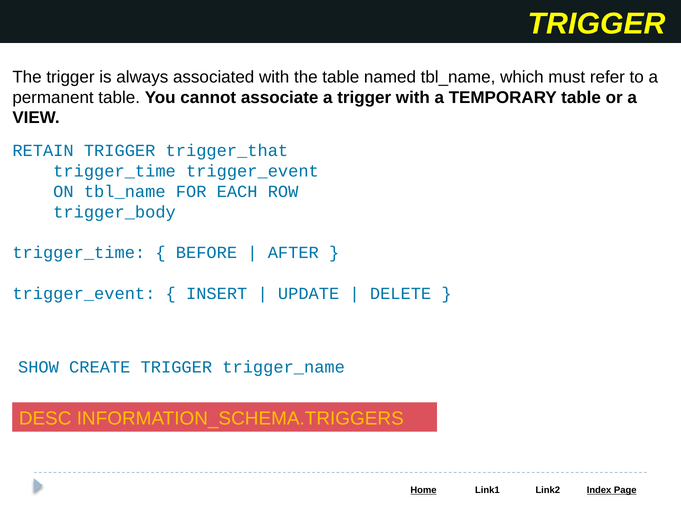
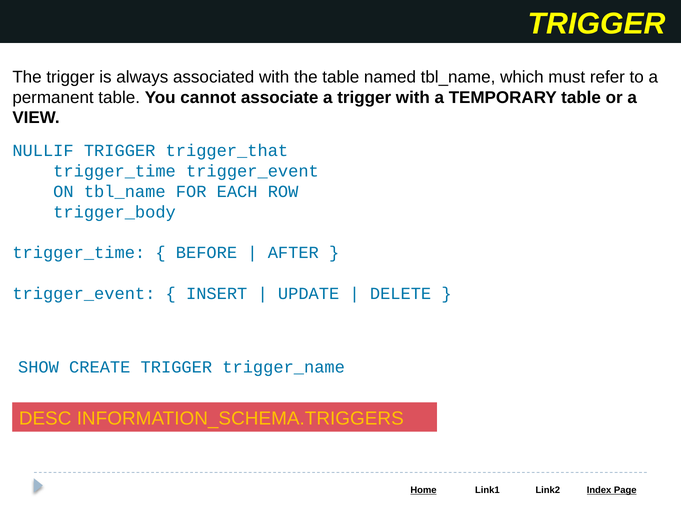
RETAIN: RETAIN -> NULLIF
